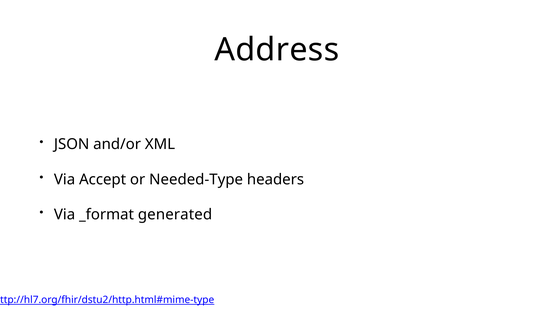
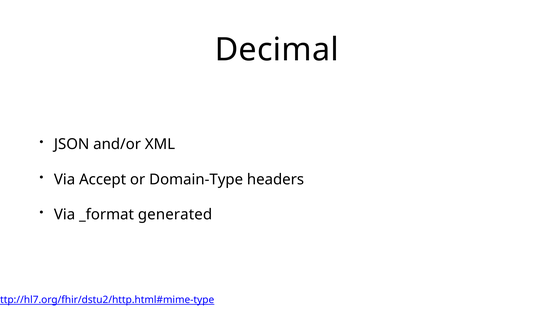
Address: Address -> Decimal
Needed-Type: Needed-Type -> Domain-Type
